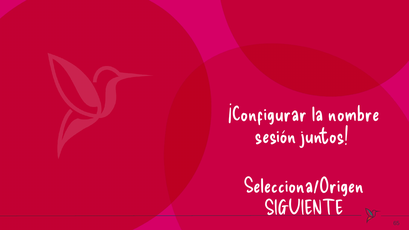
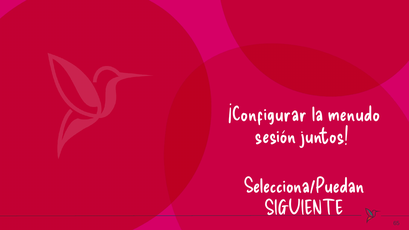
nombre: nombre -> menudo
Selecciona/Origen: Selecciona/Origen -> Selecciona/Puedan
